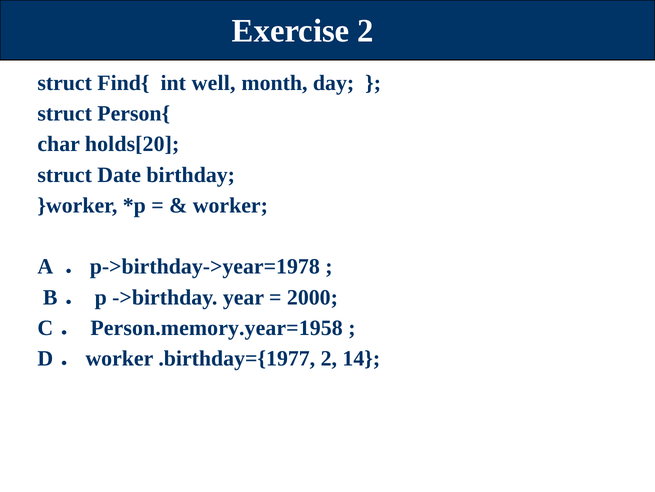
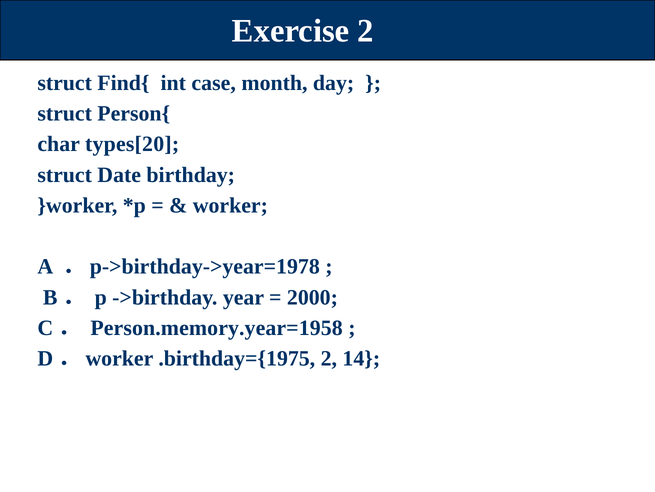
well: well -> case
holds[20: holds[20 -> types[20
.birthday={1977: .birthday={1977 -> .birthday={1975
